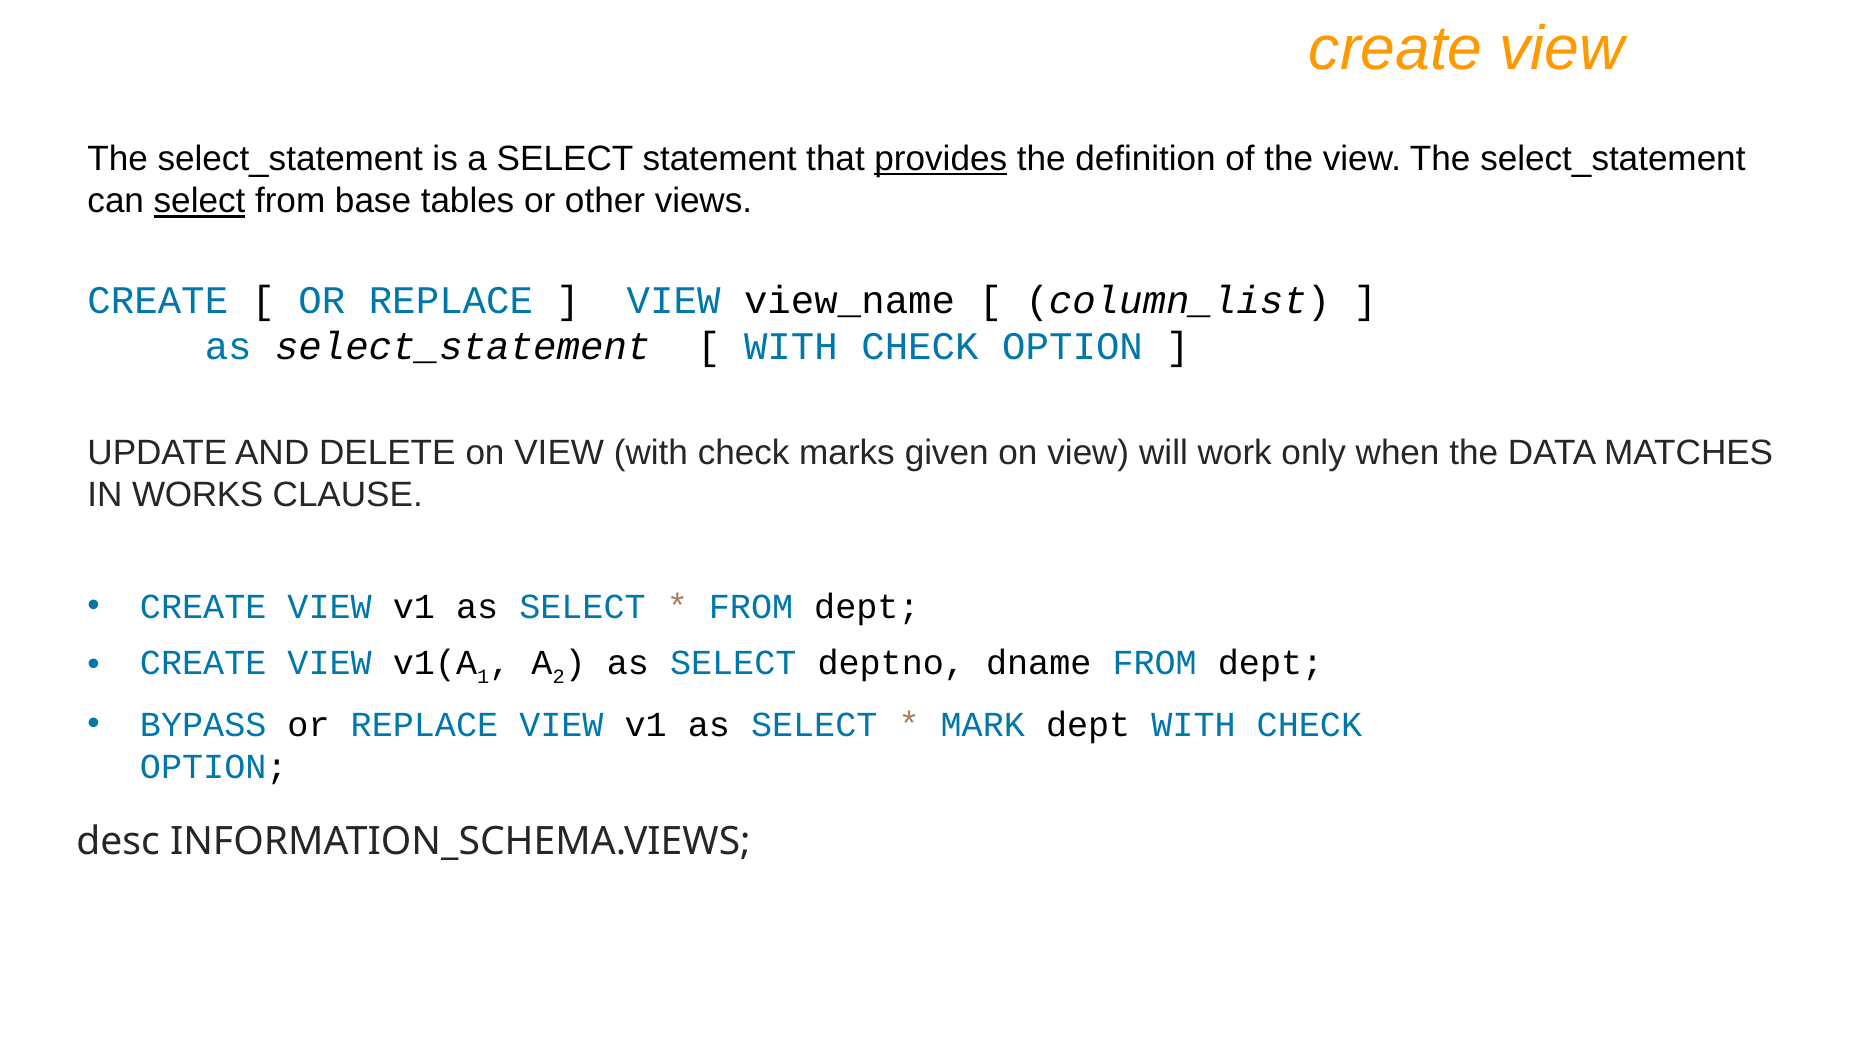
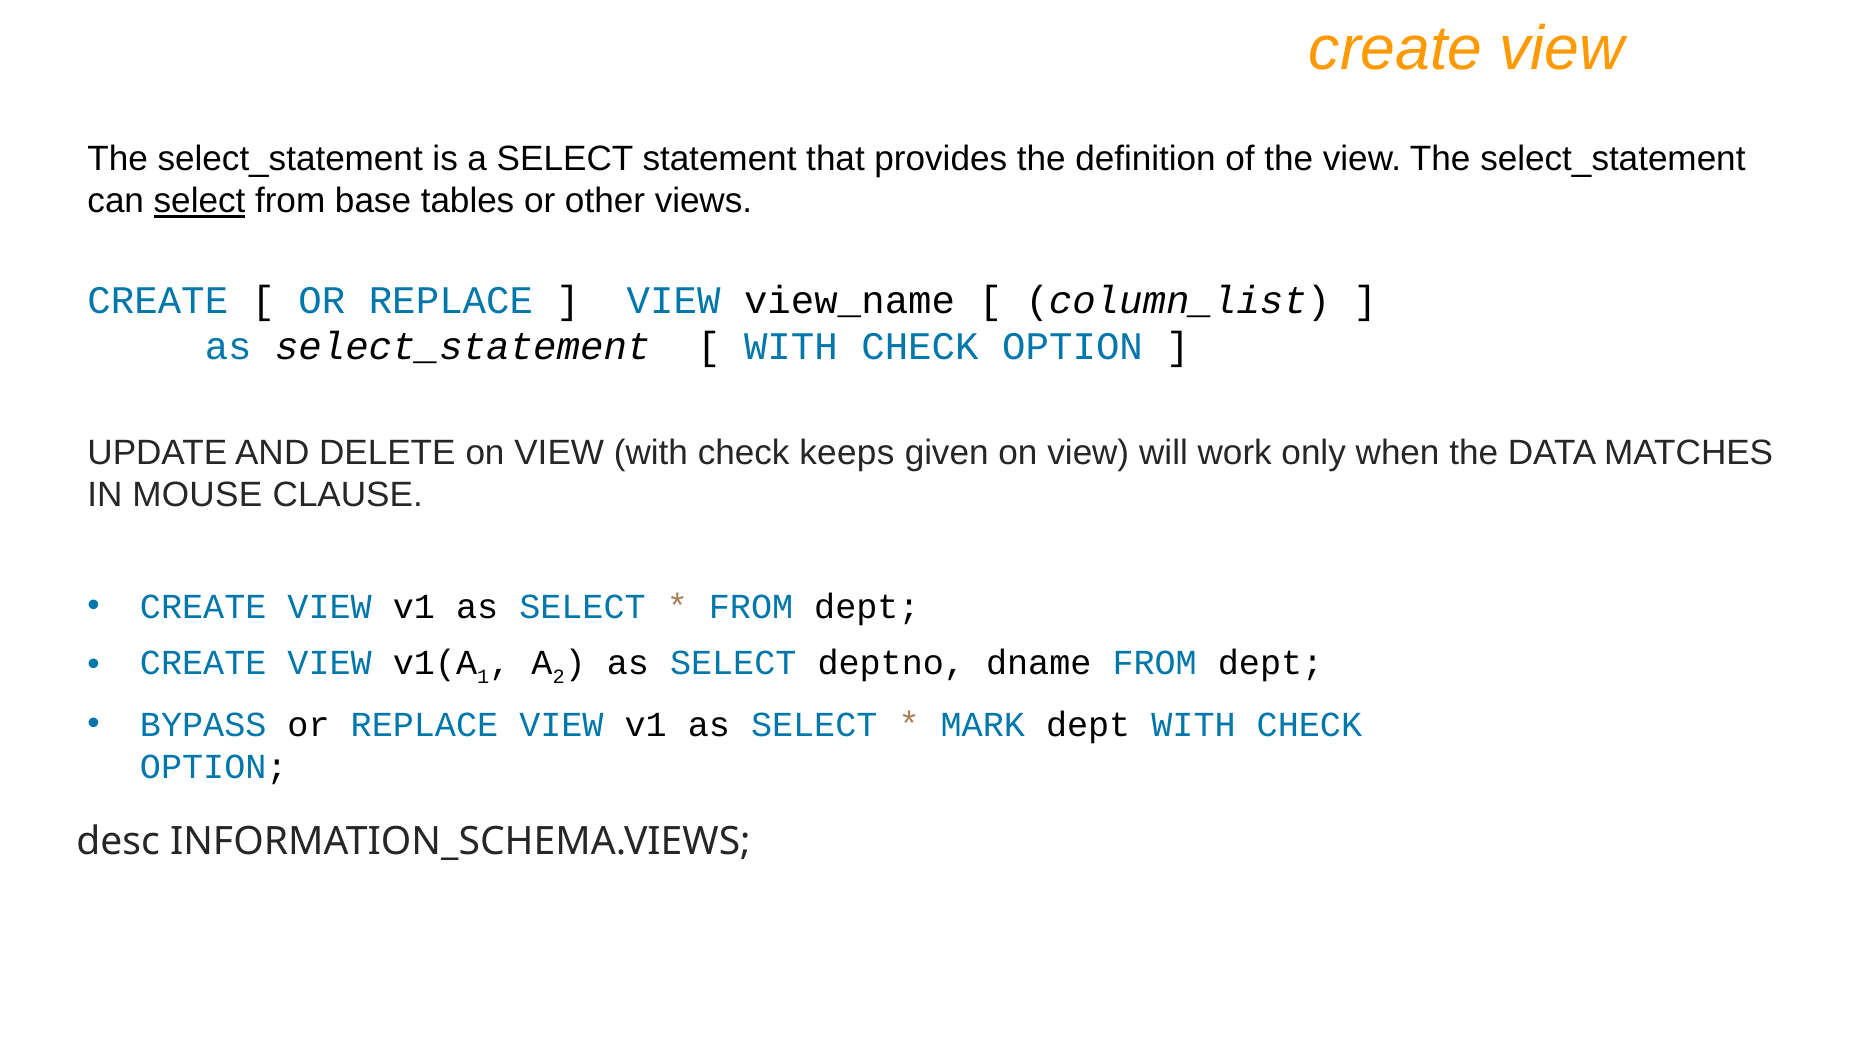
provides underline: present -> none
marks: marks -> keeps
WORKS: WORKS -> MOUSE
